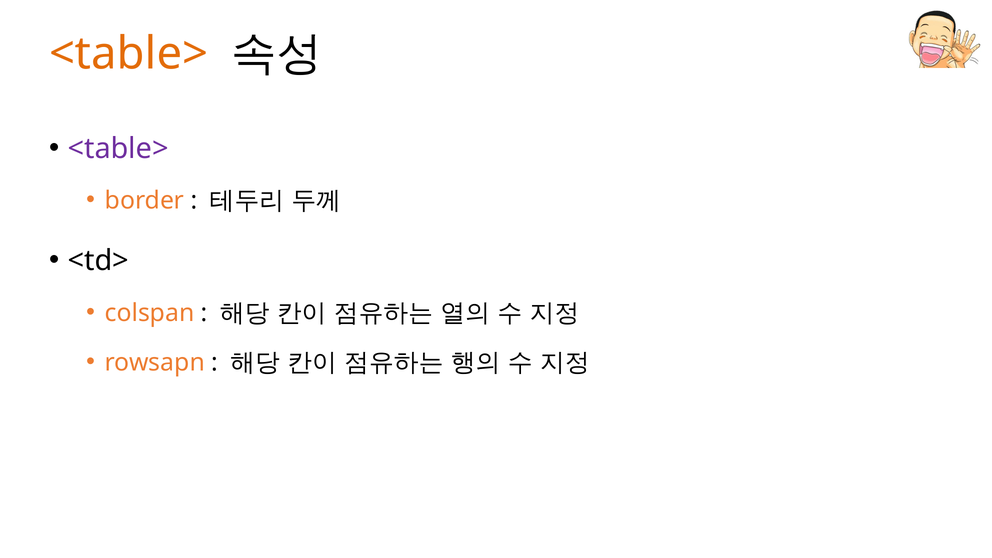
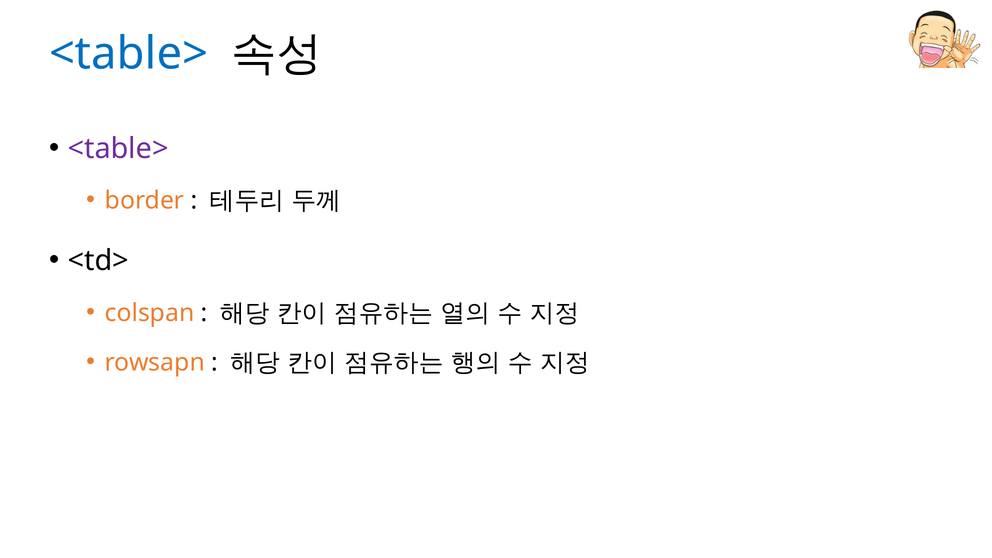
<table> at (129, 54) colour: orange -> blue
